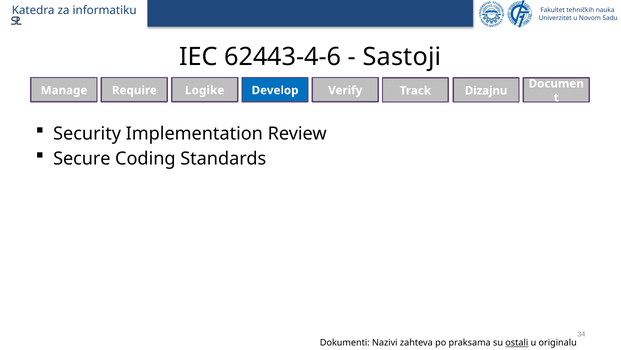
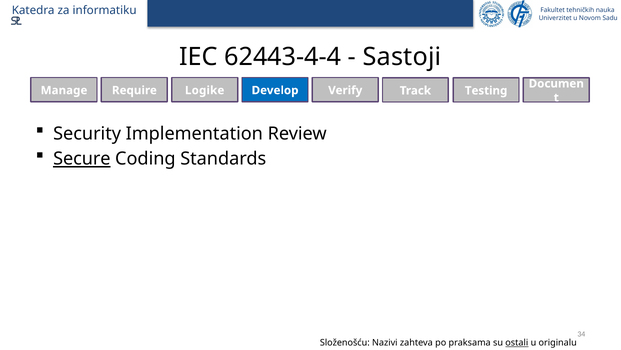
62443-4-6: 62443-4-6 -> 62443-4-4
Dizajnu: Dizajnu -> Testing
Secure underline: none -> present
Dokumenti: Dokumenti -> Složenošću
